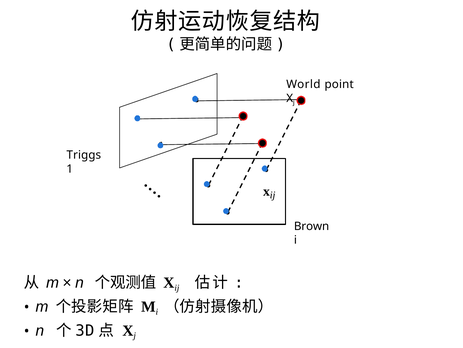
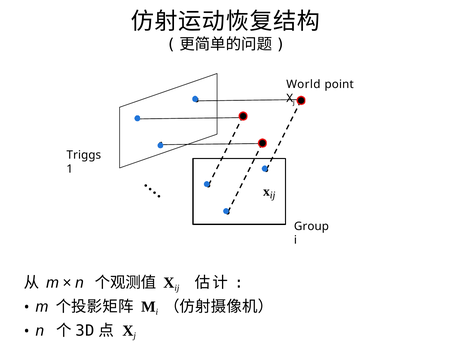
Brown: Brown -> Group
